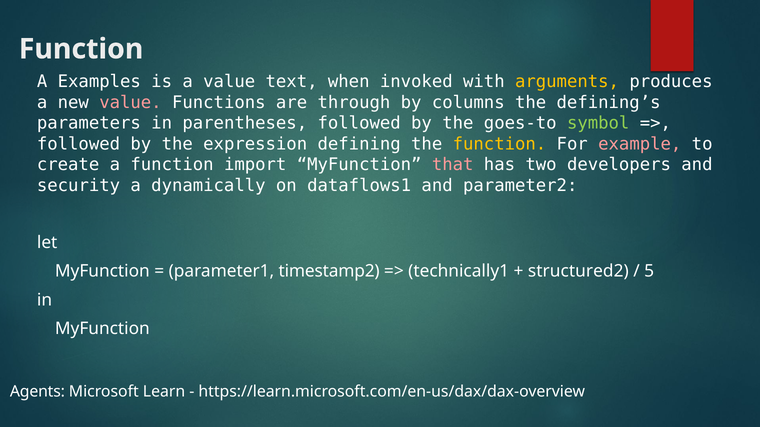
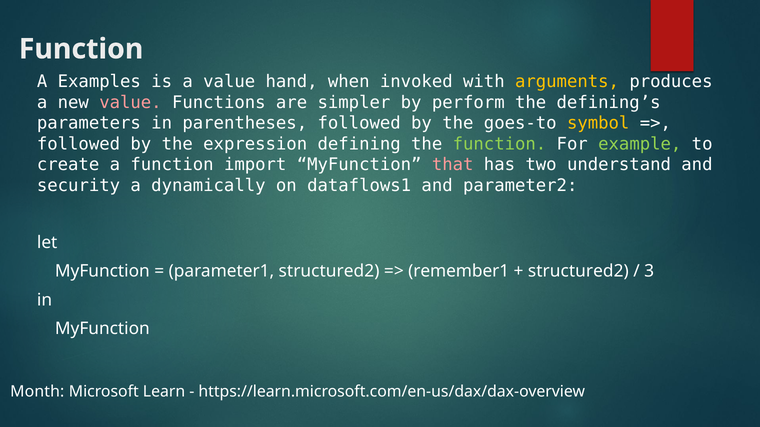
text: text -> hand
through: through -> simpler
columns: columns -> perform
symbol colour: light green -> yellow
function at (499, 144) colour: yellow -> light green
example colour: pink -> light green
developers: developers -> understand
parameter1 timestamp2: timestamp2 -> structured2
technically1: technically1 -> remember1
5: 5 -> 3
Agents: Agents -> Month
